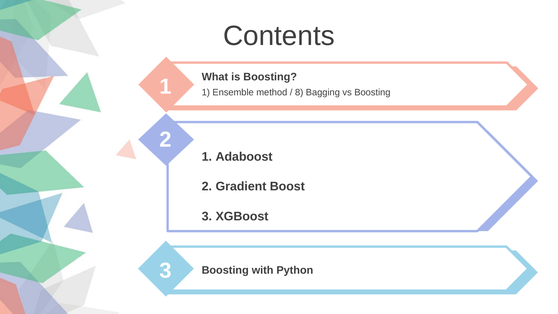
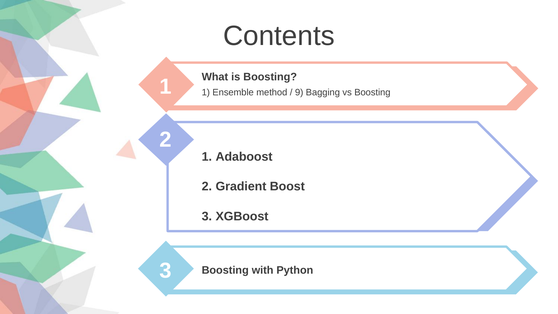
8: 8 -> 9
